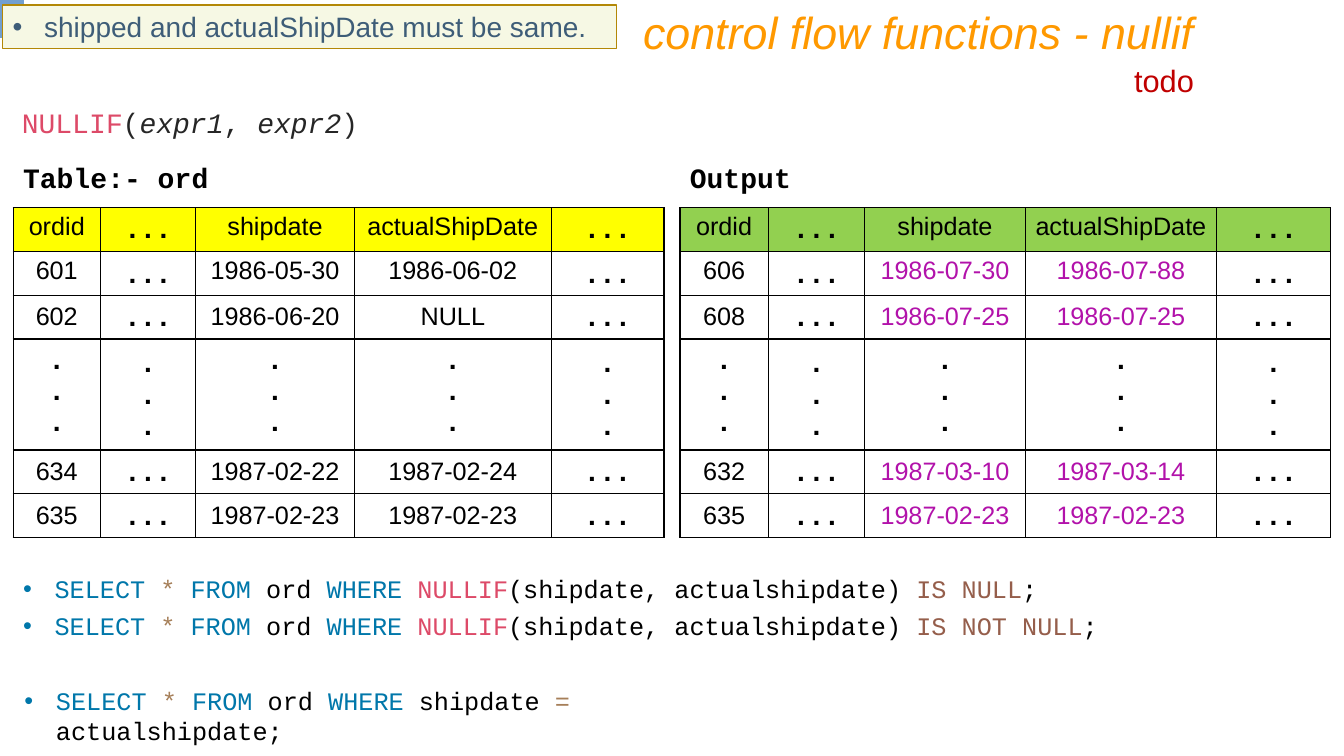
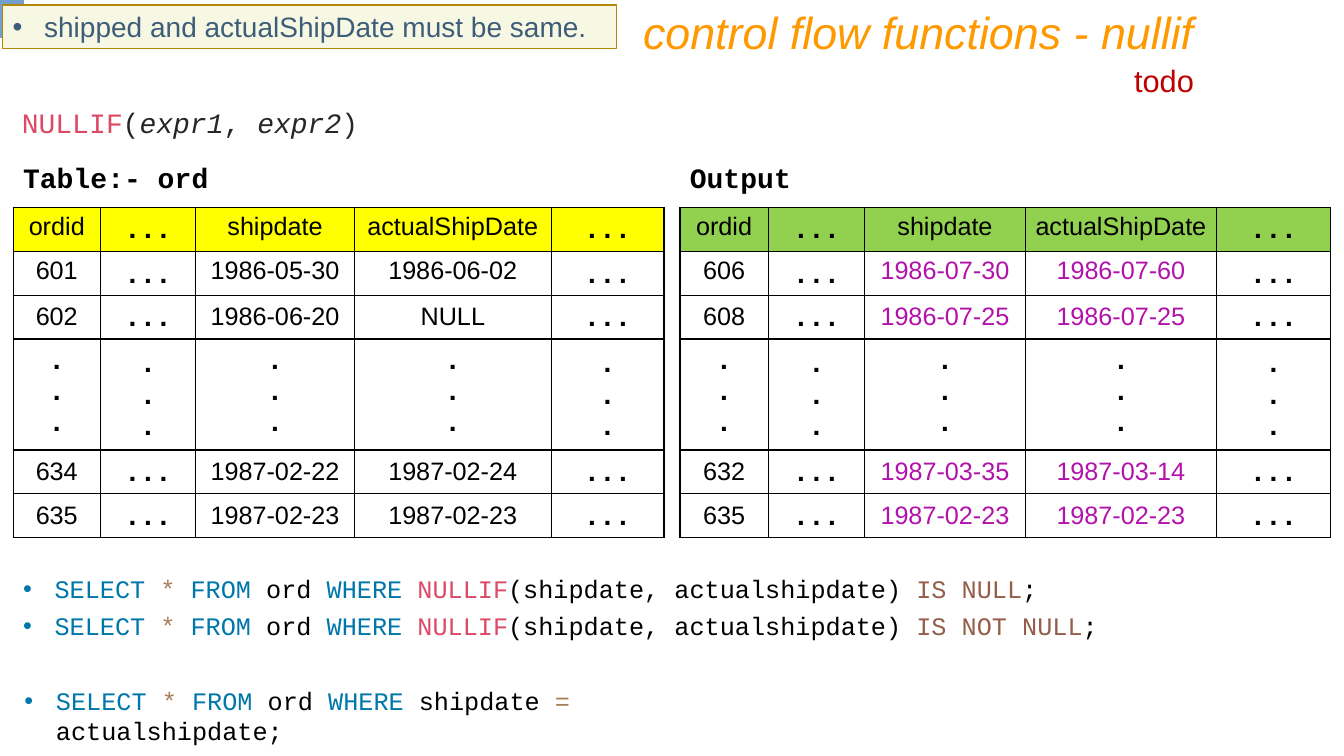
1986-07-88: 1986-07-88 -> 1986-07-60
1987-03-10: 1987-03-10 -> 1987-03-35
